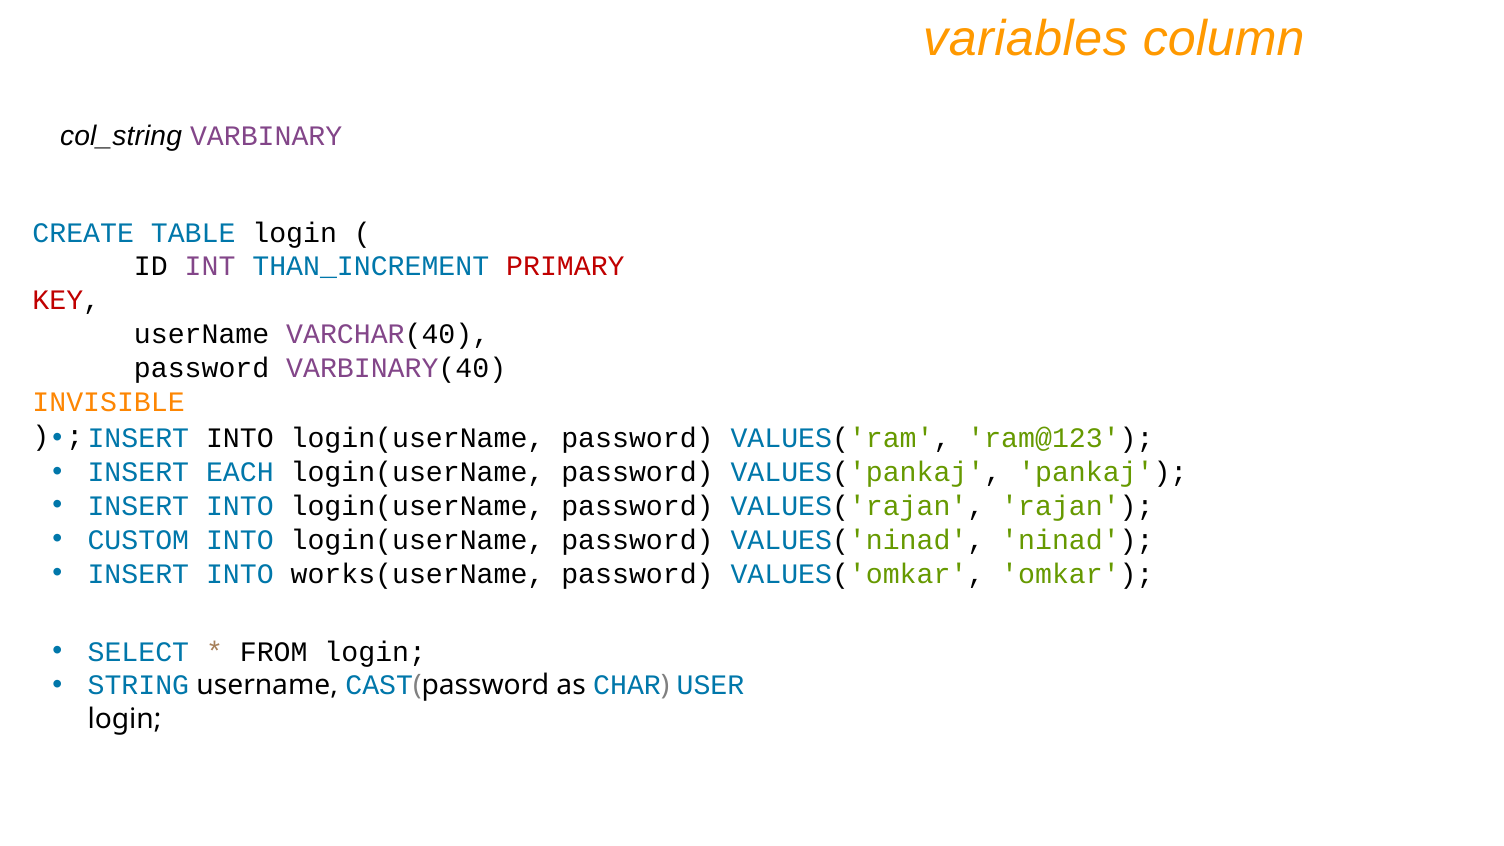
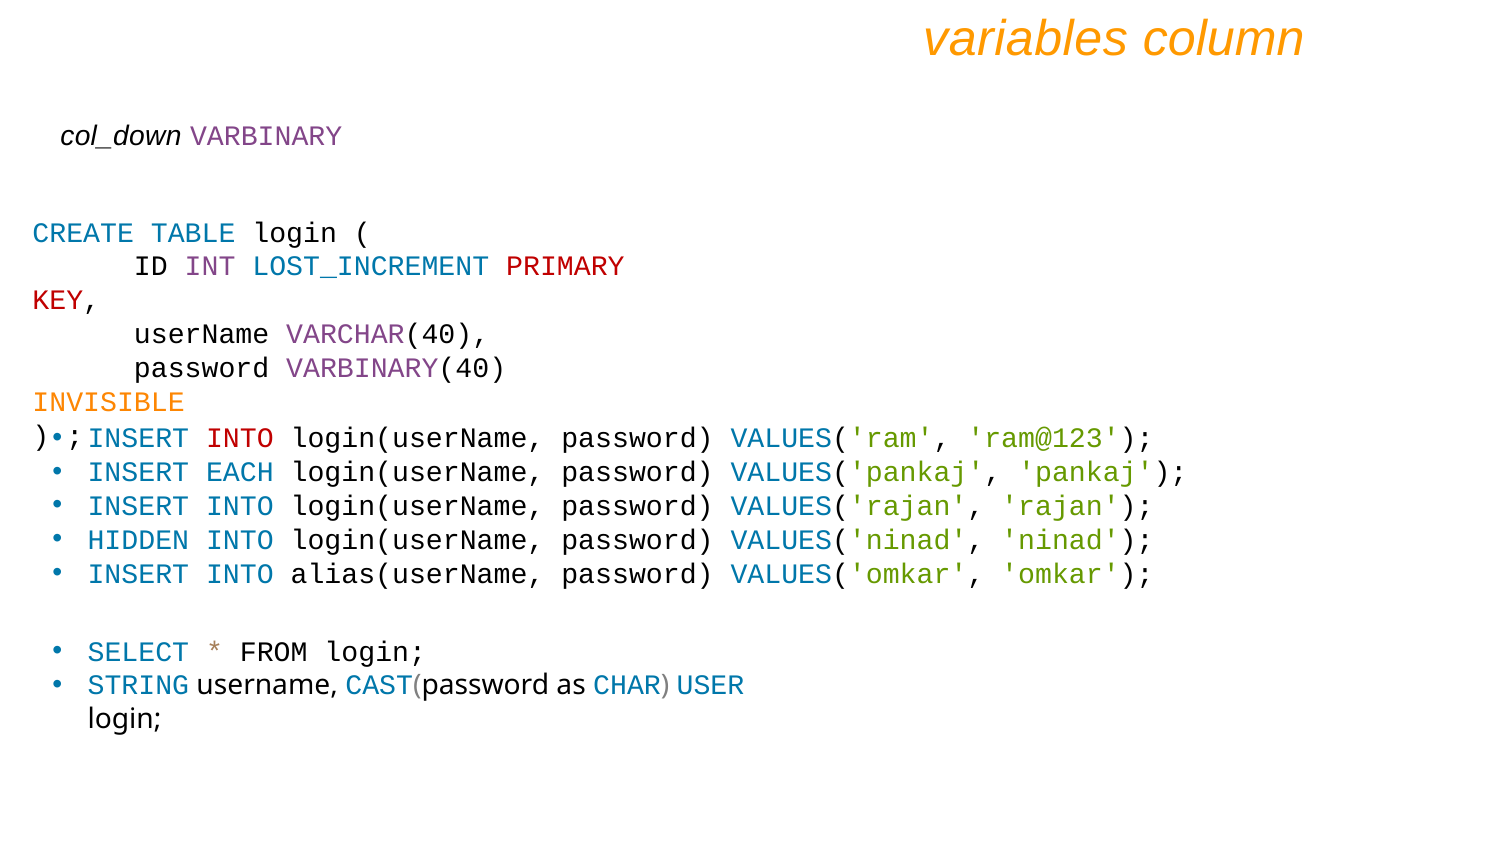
col_string: col_string -> col_down
THAN_INCREMENT: THAN_INCREMENT -> LOST_INCREMENT
INTO at (240, 439) colour: black -> red
CUSTOM: CUSTOM -> HIDDEN
works(userName: works(userName -> alias(userName
